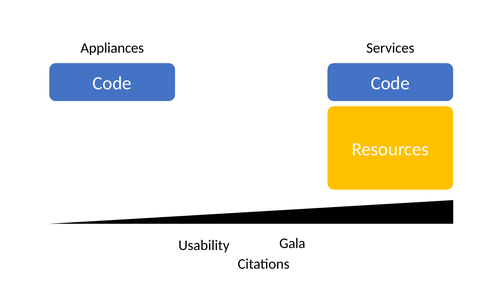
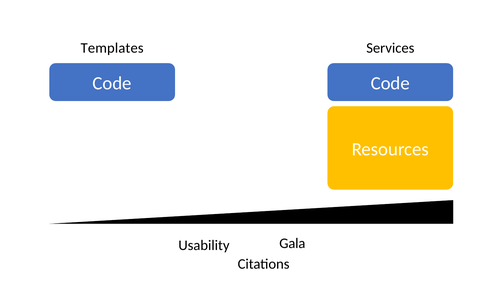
Appliances: Appliances -> Templates
